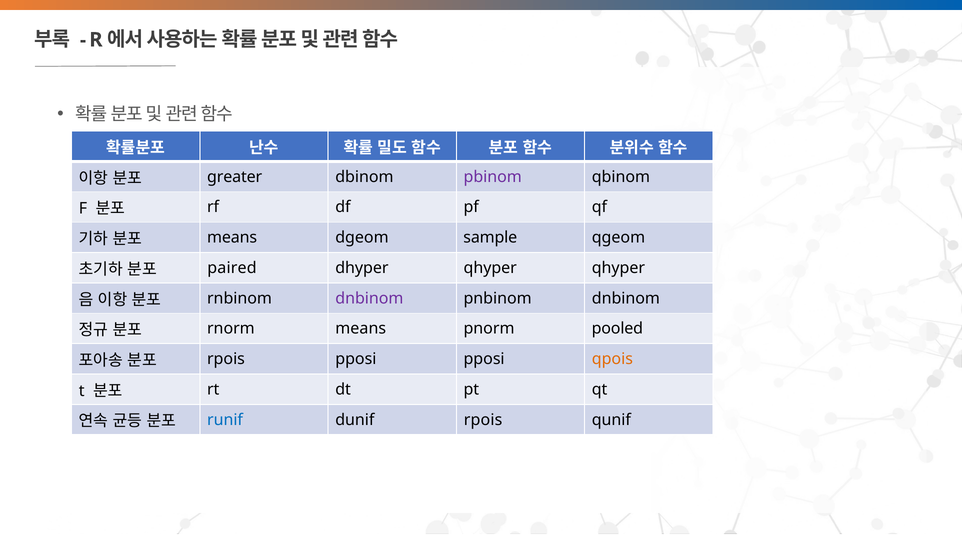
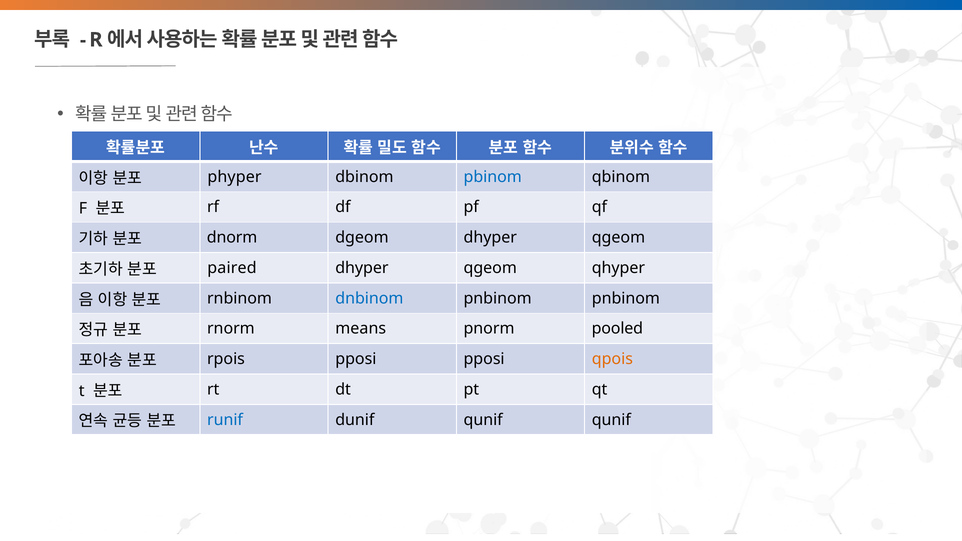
greater: greater -> phyper
pbinom colour: purple -> blue
means at (232, 238): means -> dnorm
dgeom sample: sample -> dhyper
qhyper at (490, 268): qhyper -> qgeom
dnbinom at (369, 298) colour: purple -> blue
pnbinom dnbinom: dnbinom -> pnbinom
dunif rpois: rpois -> qunif
